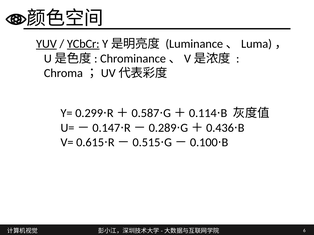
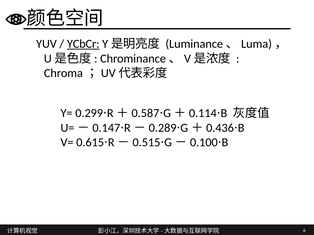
YUV underline: present -> none
